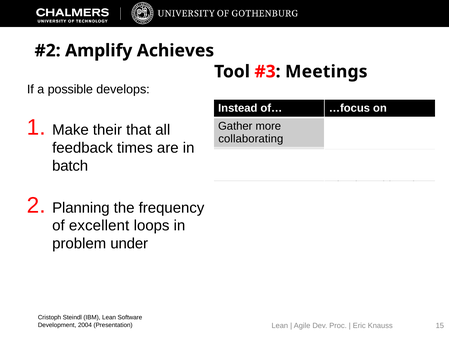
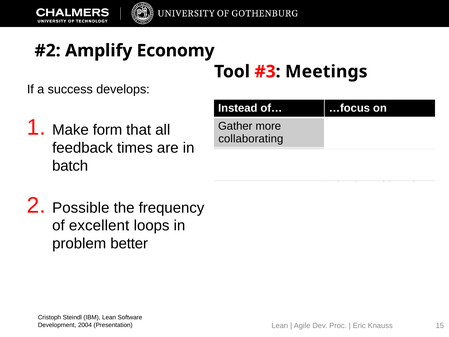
Achieves: Achieves -> Economy
possible: possible -> success
their: their -> form
2 Planning: Planning -> Possible
under: under -> better
